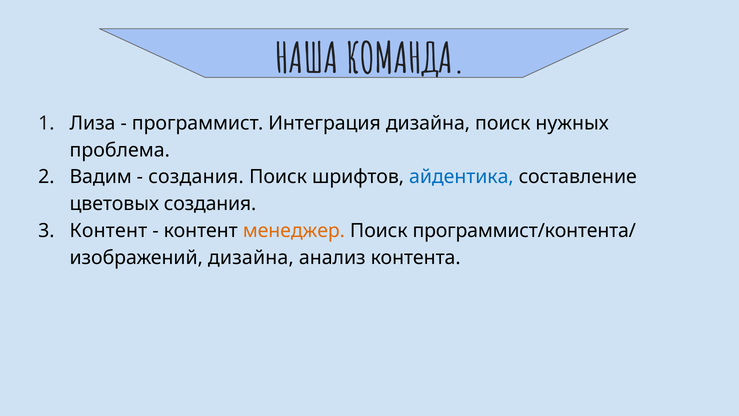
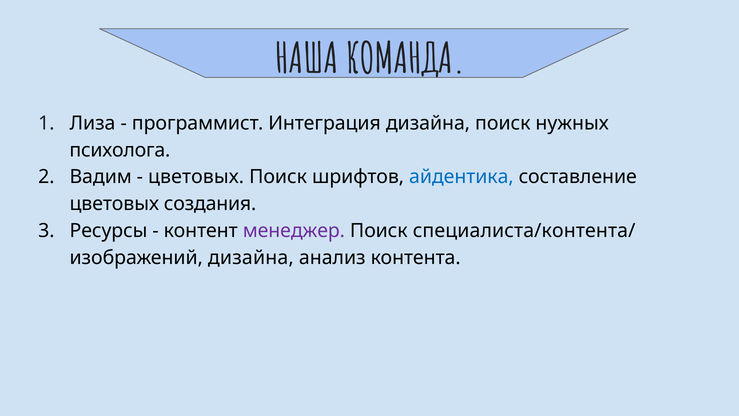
проблема: проблема -> психолога
создания at (196, 177): создания -> цветовых
Контент at (108, 231): Контент -> Ресурсы
менеджер colour: orange -> purple
программист/контента/: программист/контента/ -> специалиста/контента/
